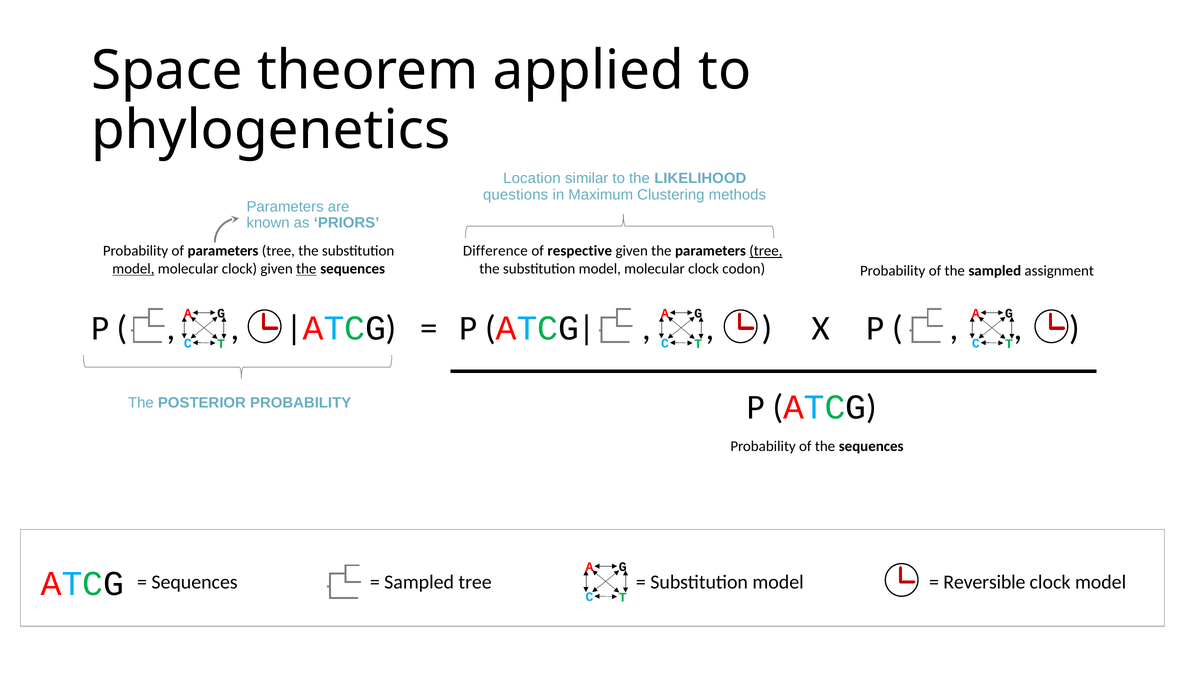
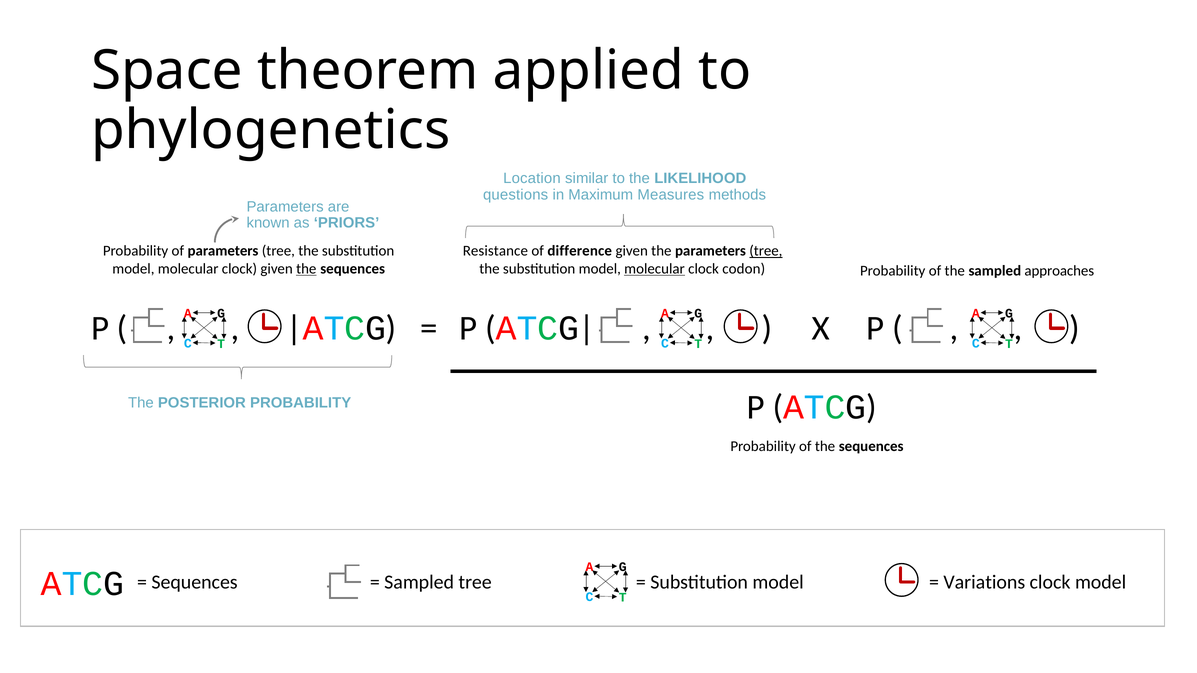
Clustering: Clustering -> Measures
Difference: Difference -> Resistance
respective: respective -> difference
model at (133, 269) underline: present -> none
molecular at (655, 269) underline: none -> present
assignment: assignment -> approaches
Reversible: Reversible -> Variations
